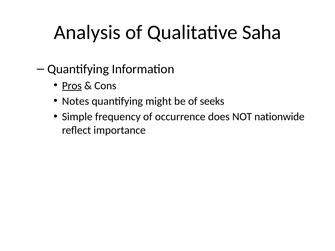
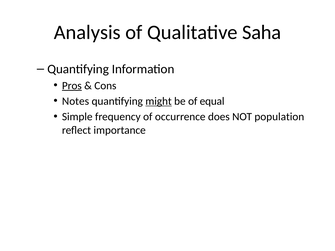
might underline: none -> present
seeks: seeks -> equal
nationwide: nationwide -> population
